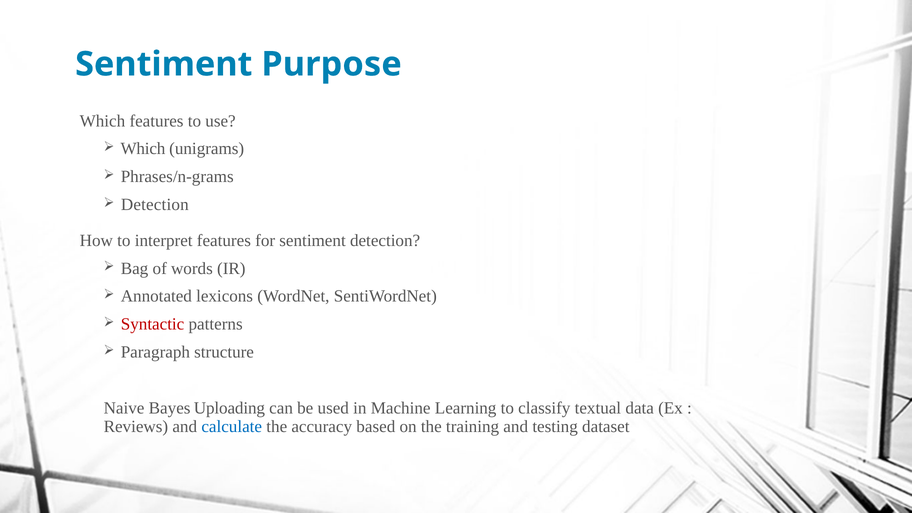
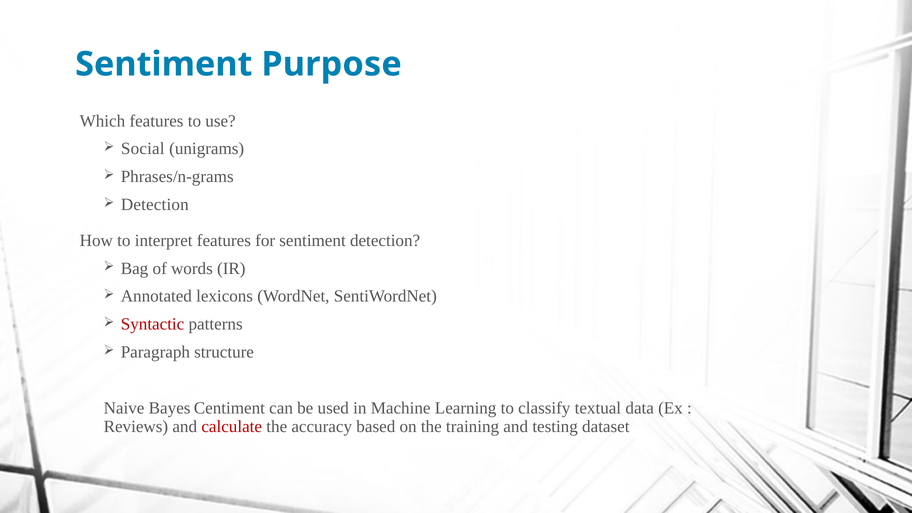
Which at (143, 149): Which -> Social
Uploading: Uploading -> Centiment
calculate colour: blue -> red
